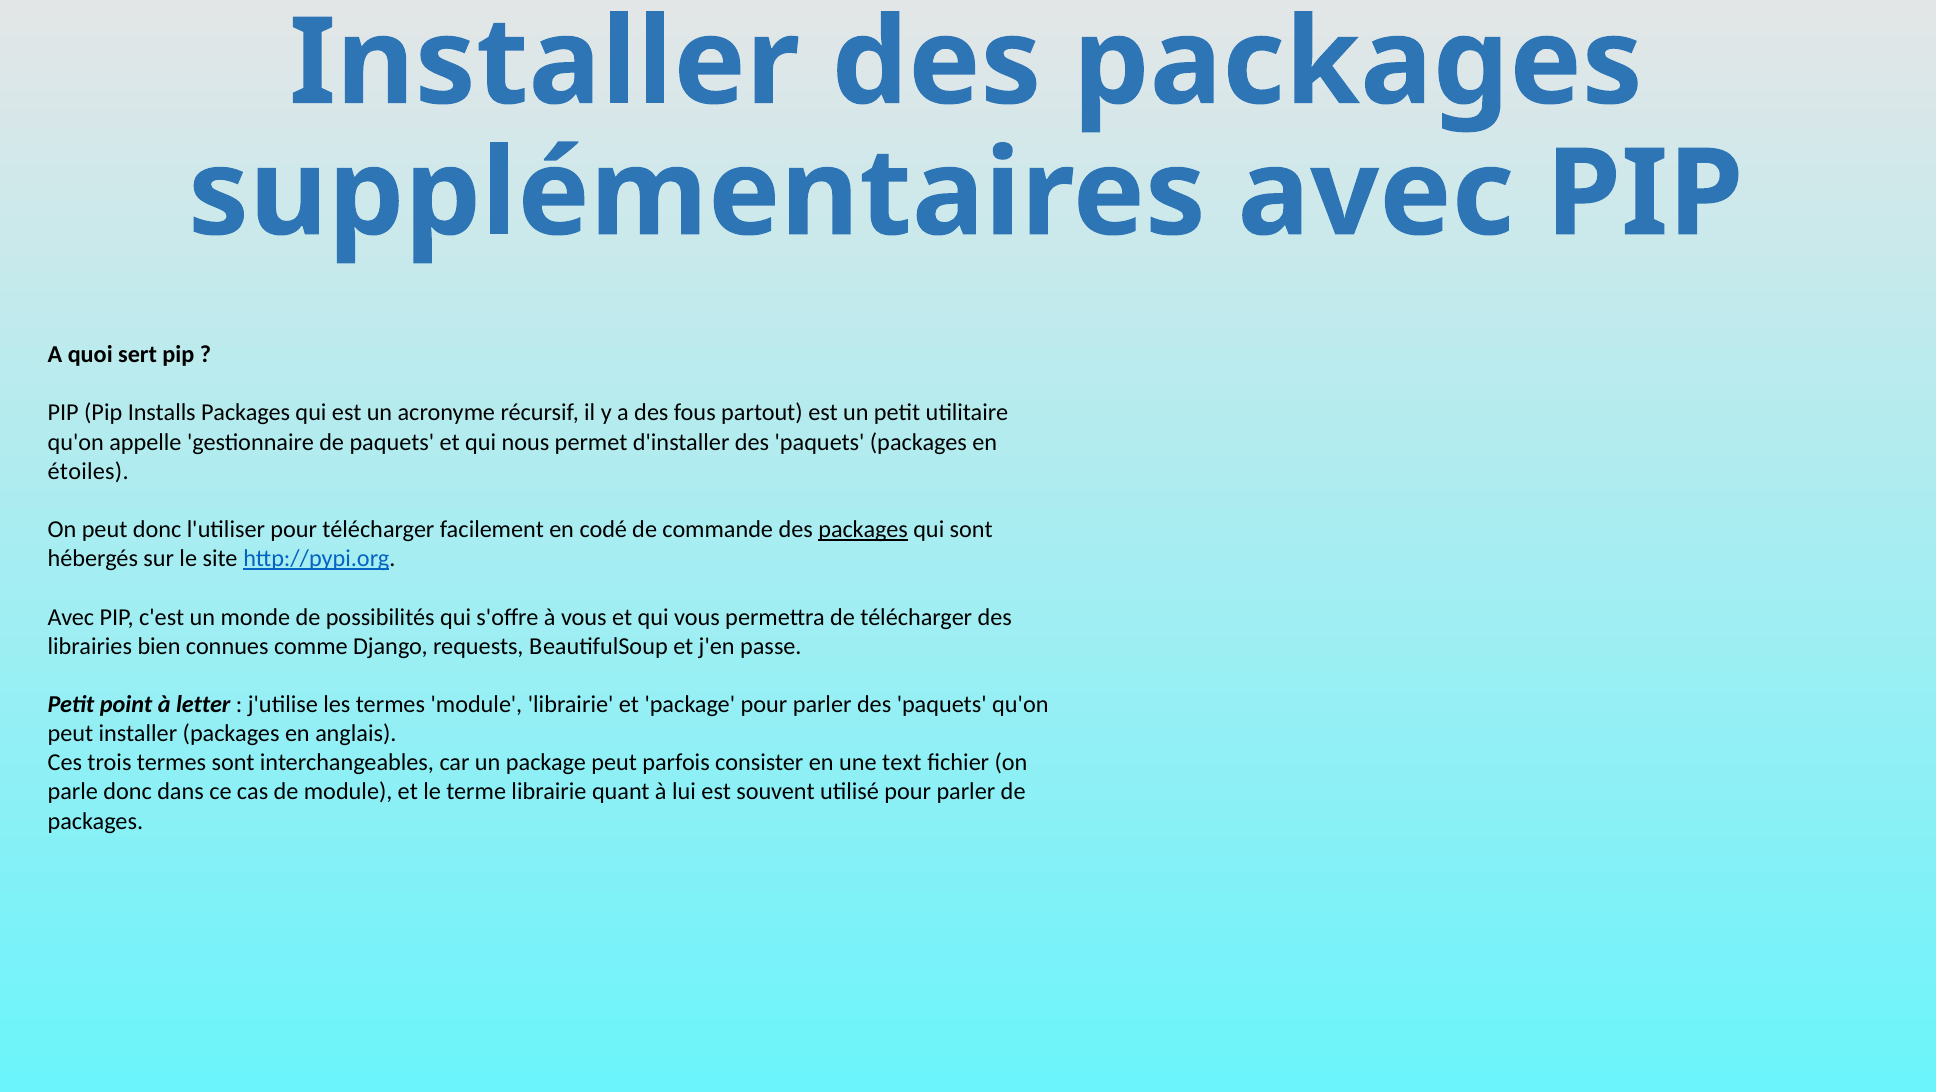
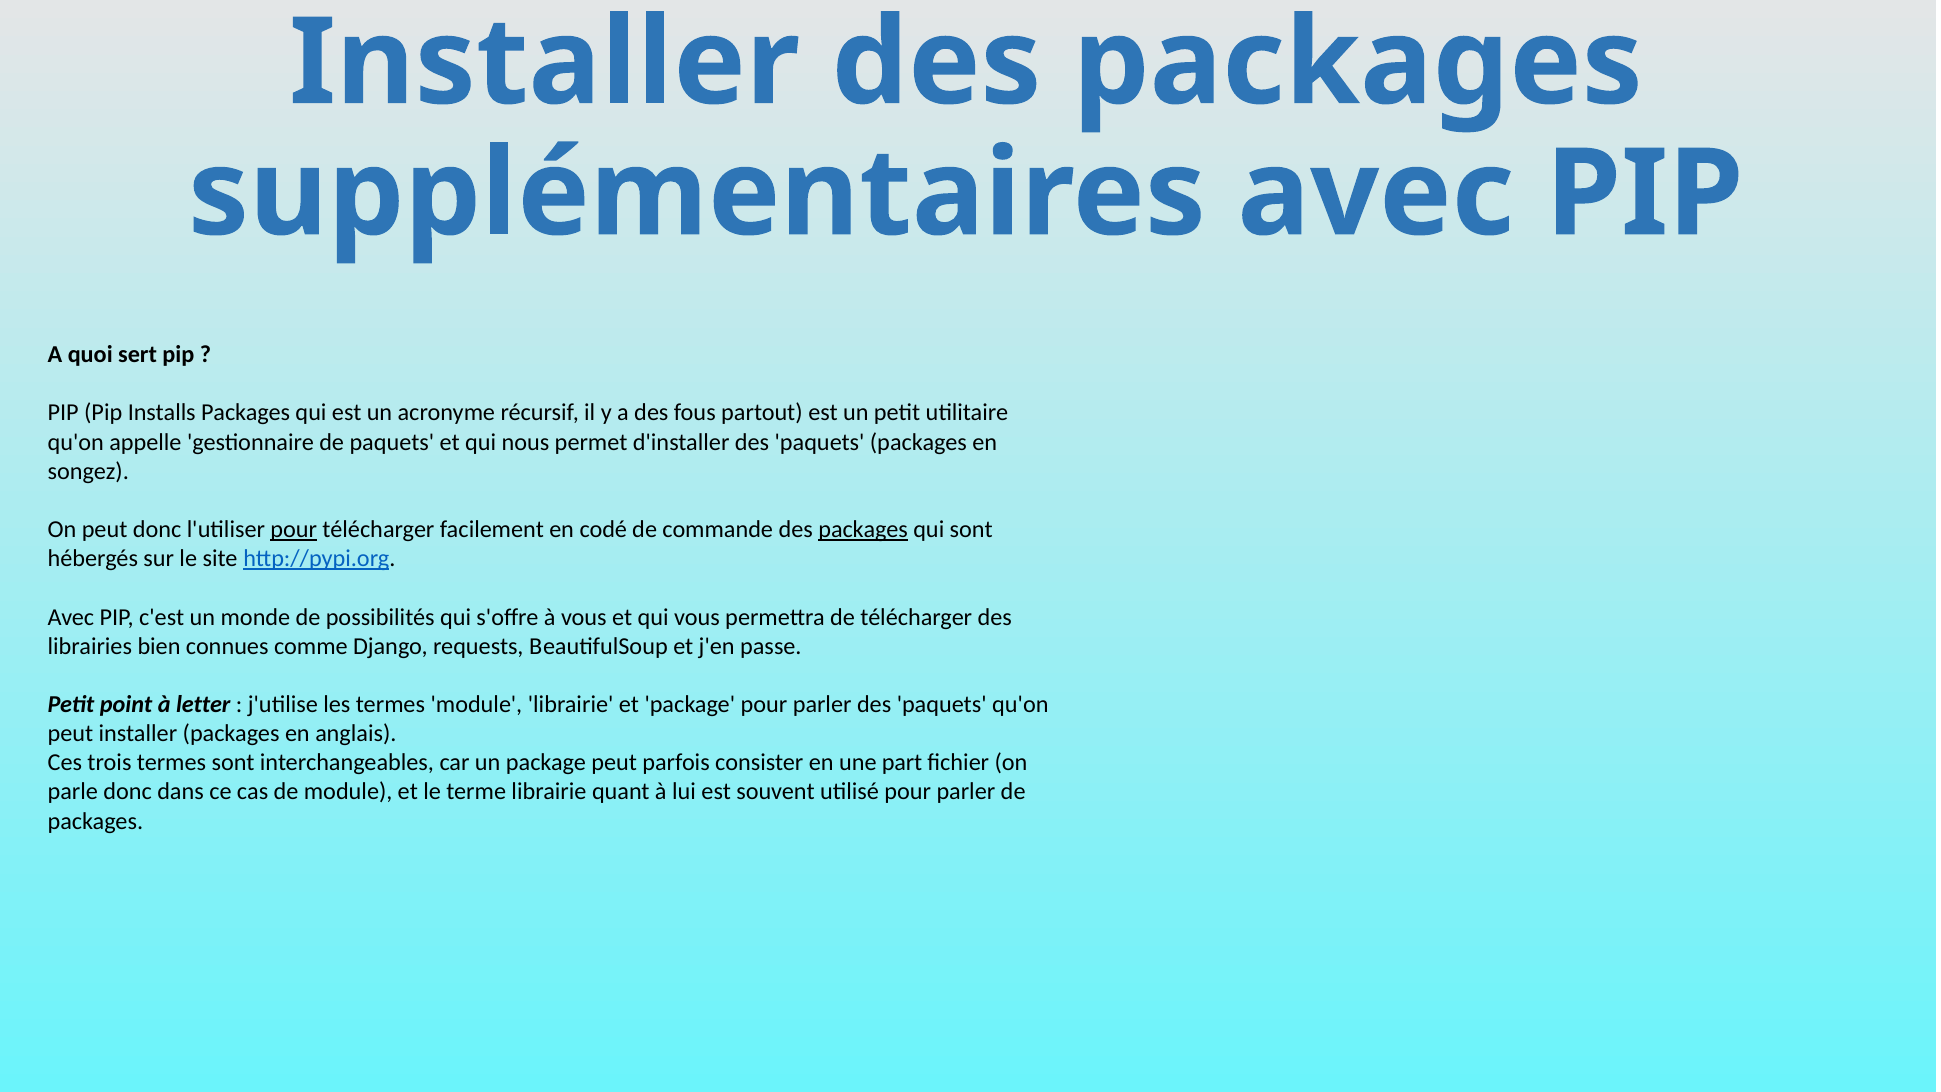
étoiles: étoiles -> songez
pour at (294, 529) underline: none -> present
text: text -> part
